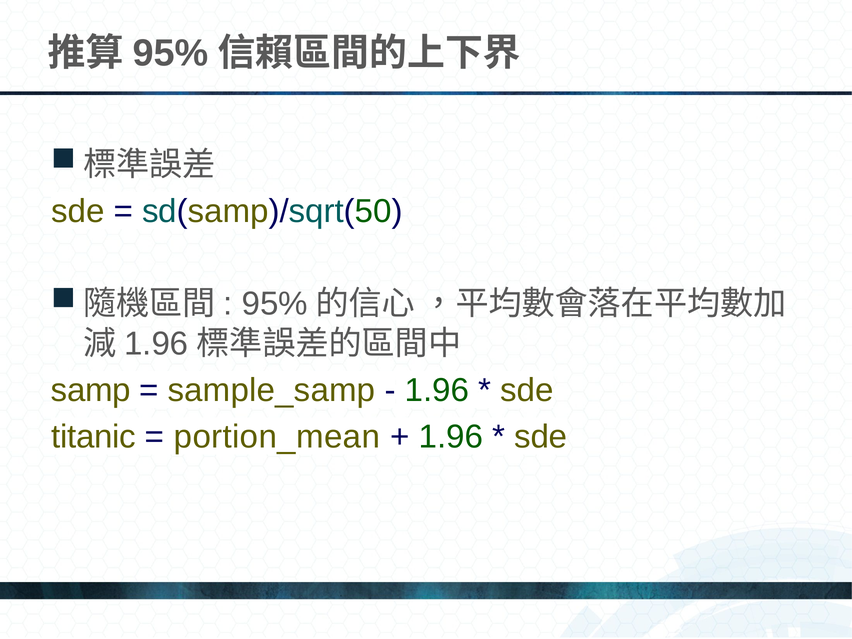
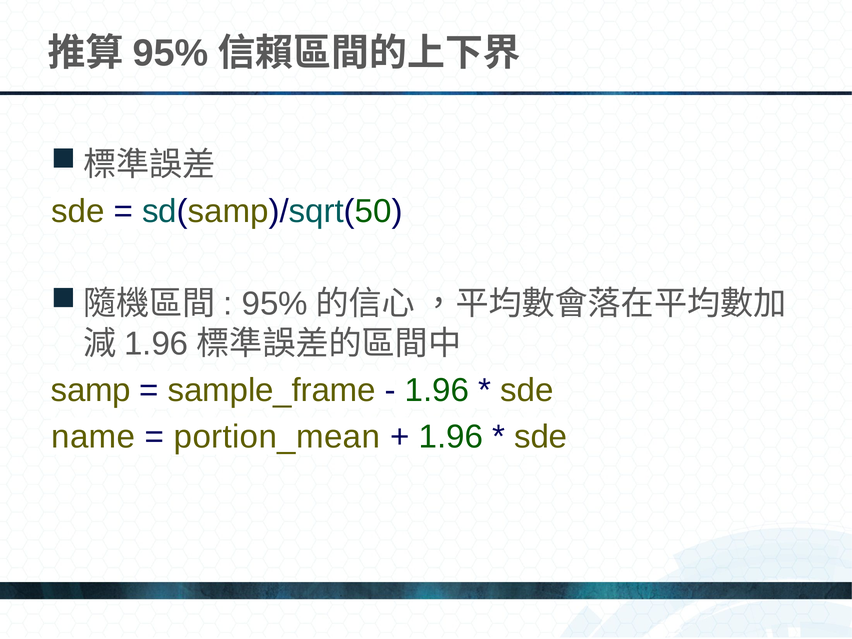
sample_samp: sample_samp -> sample_frame
titanic: titanic -> name
